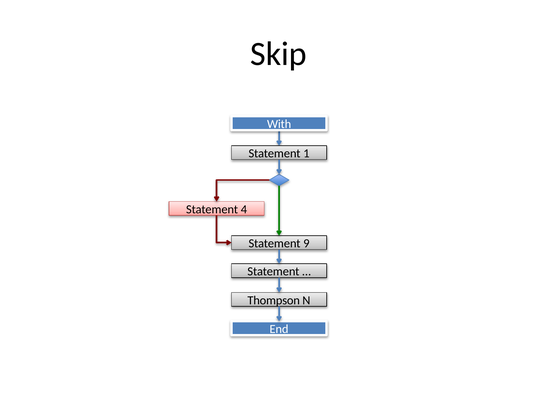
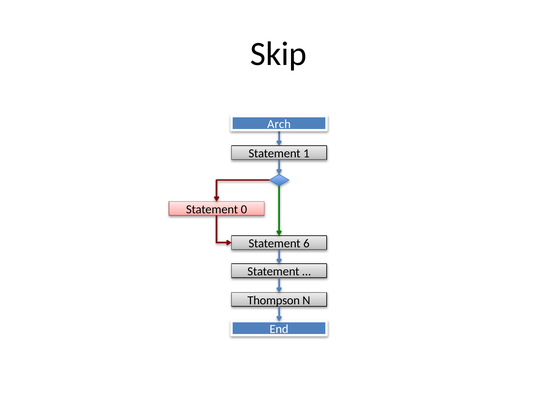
With: With -> Arch
4: 4 -> 0
9: 9 -> 6
